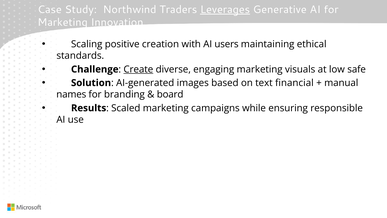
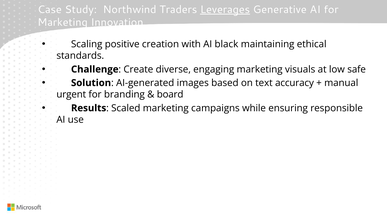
users: users -> black
Create underline: present -> none
financial: financial -> accuracy
names: names -> urgent
